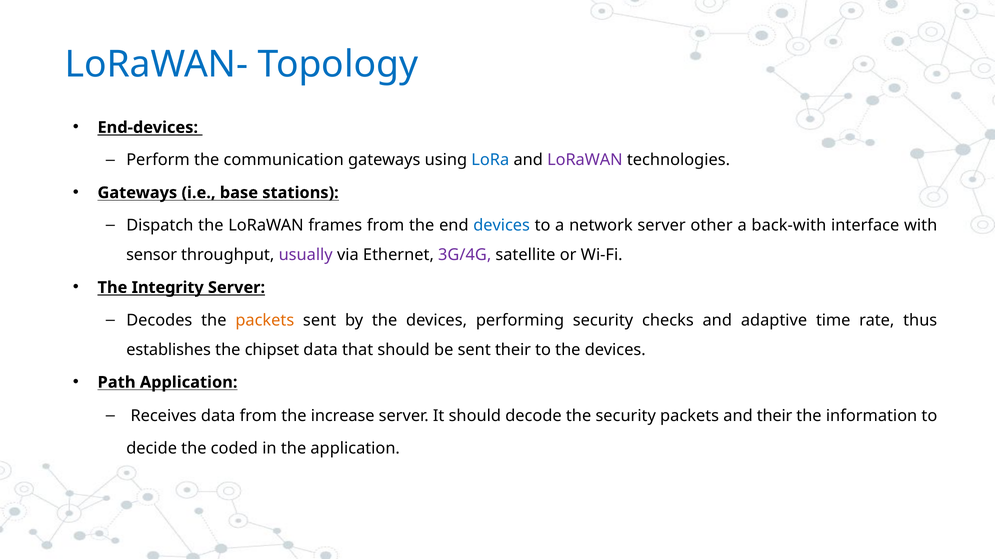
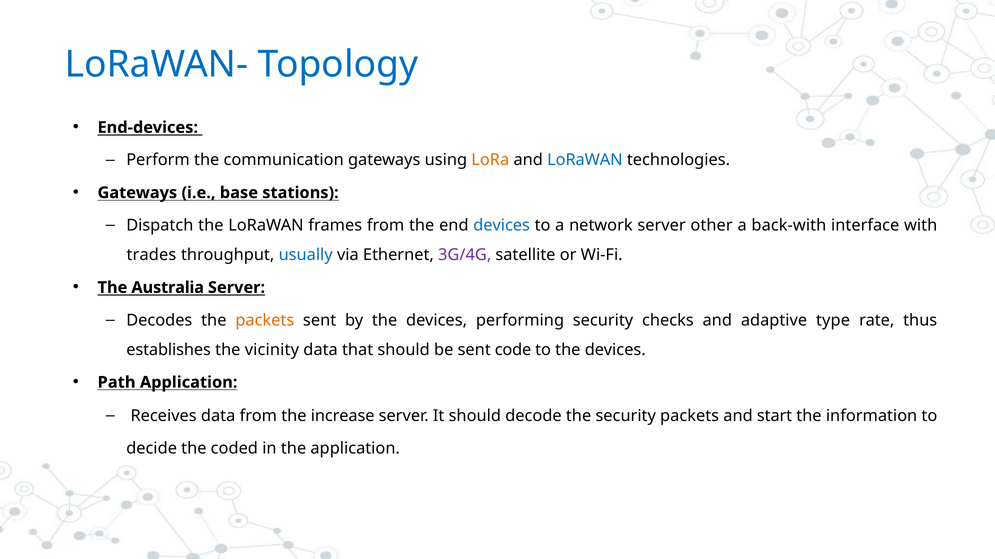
LoRa colour: blue -> orange
LoRaWAN at (585, 160) colour: purple -> blue
sensor: sensor -> trades
usually colour: purple -> blue
Integrity: Integrity -> Australia
time: time -> type
chipset: chipset -> vicinity
sent their: their -> code
and their: their -> start
